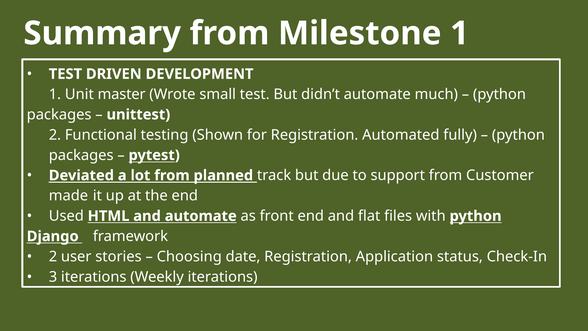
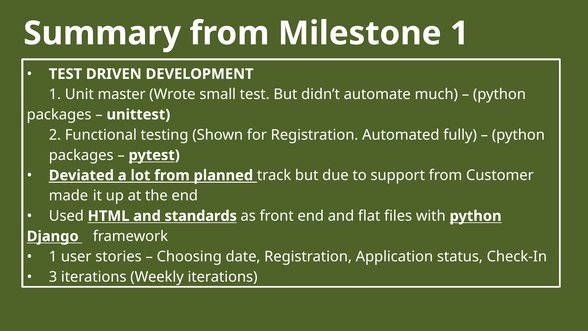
and automate: automate -> standards
2 at (53, 256): 2 -> 1
